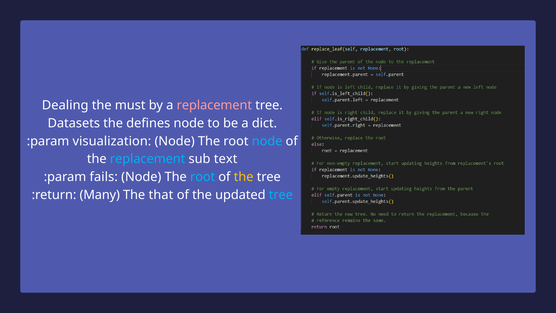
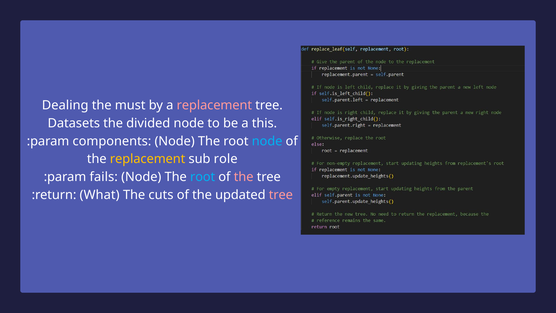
defines: defines -> divided
dict: dict -> this
visualization: visualization -> components
replacement at (148, 159) colour: light blue -> yellow
text: text -> role
the at (244, 177) colour: yellow -> pink
Many: Many -> What
that: that -> cuts
tree at (281, 195) colour: light blue -> pink
